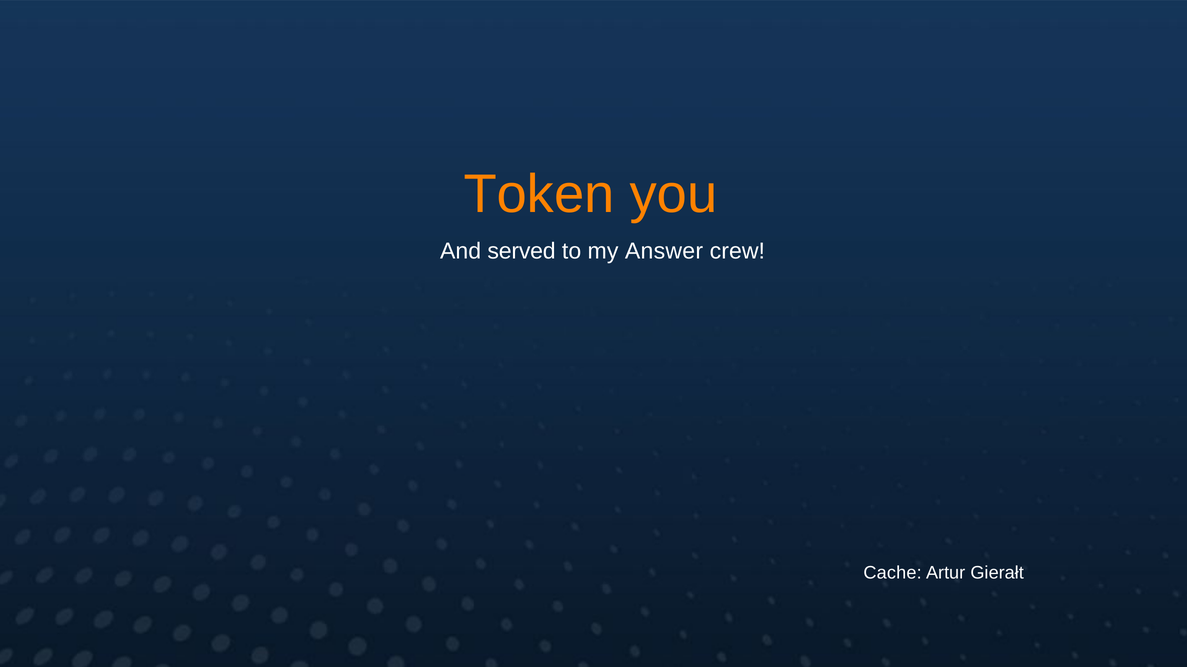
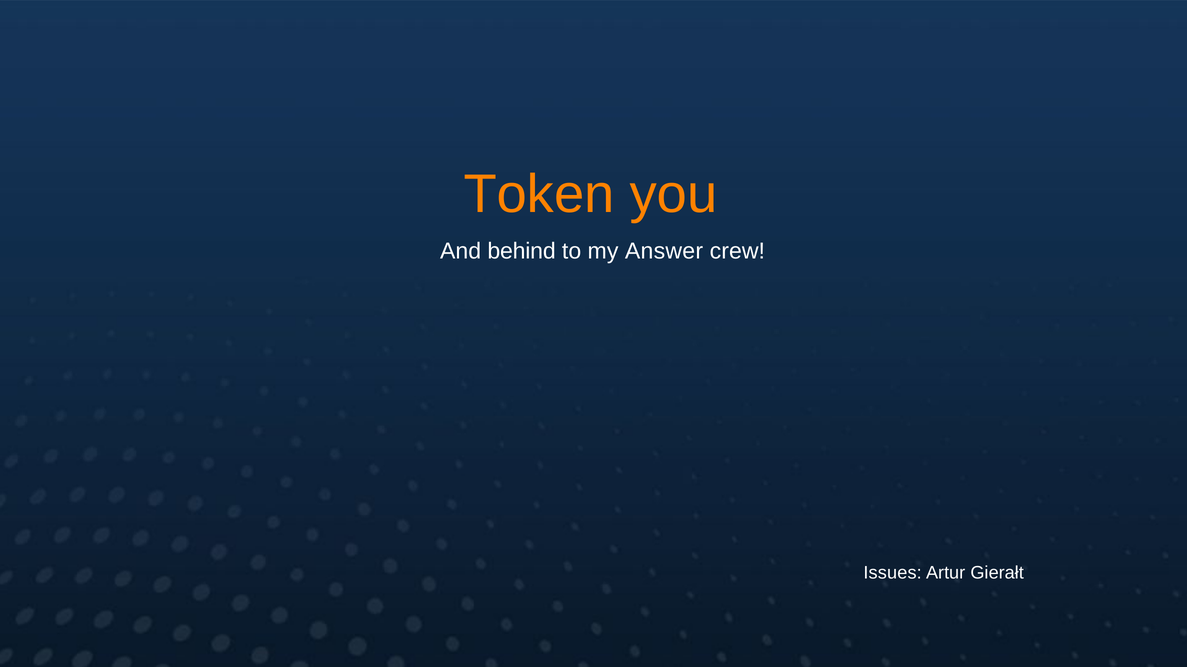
served: served -> behind
Cache: Cache -> Issues
